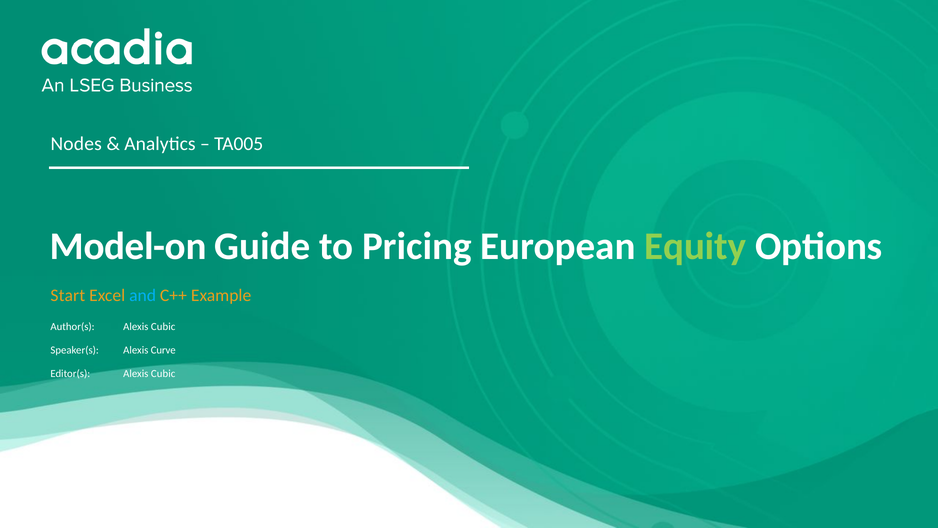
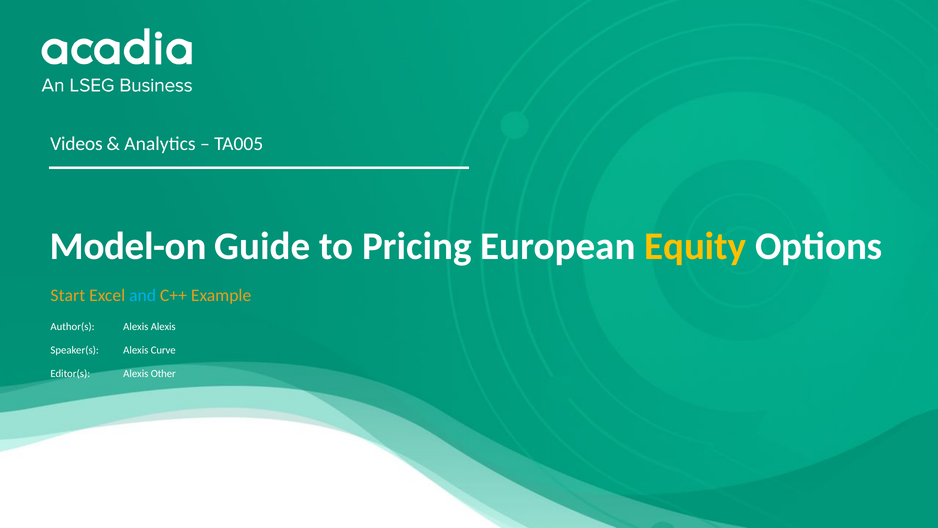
Nodes: Nodes -> Videos
Equity colour: light green -> yellow
Author(s Alexis Cubic: Cubic -> Alexis
Editor(s Alexis Cubic: Cubic -> Other
